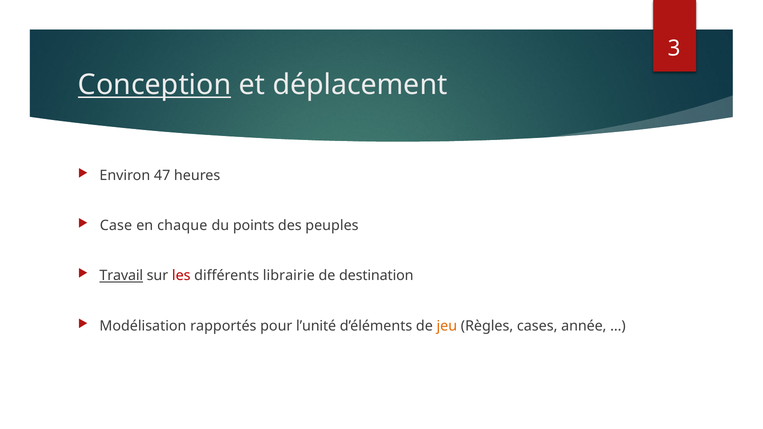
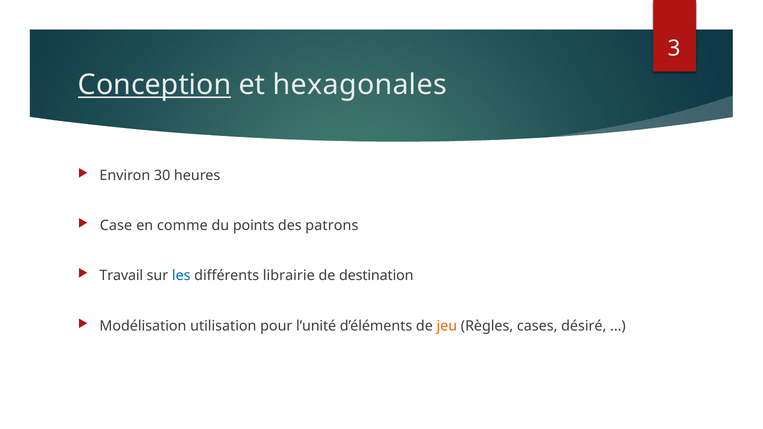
déplacement: déplacement -> hexagonales
47: 47 -> 30
chaque: chaque -> comme
peuples: peuples -> patrons
Travail underline: present -> none
les colour: red -> blue
rapportés: rapportés -> utilisation
année: année -> désiré
